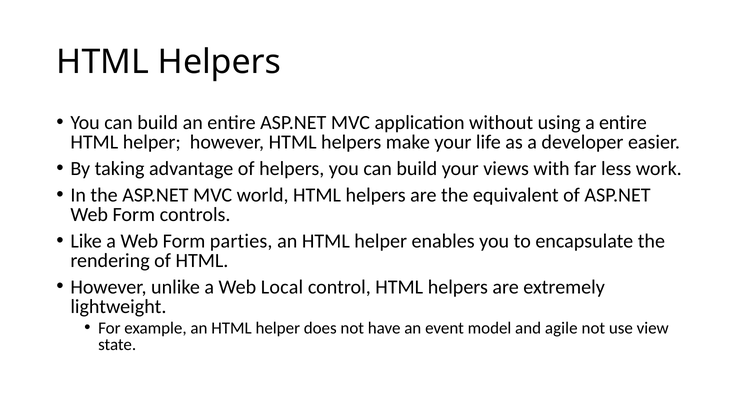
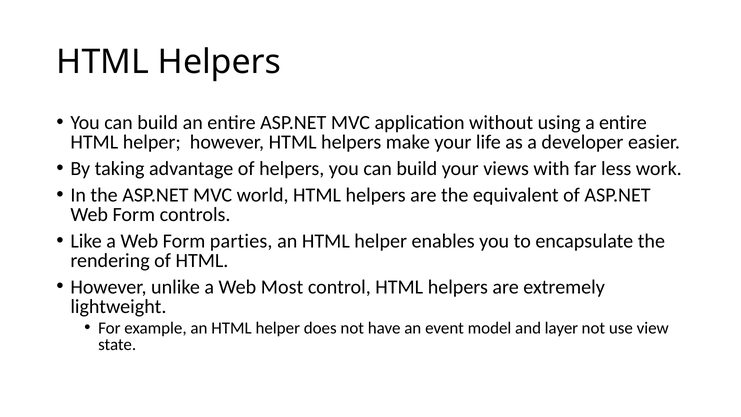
Local: Local -> Most
agile: agile -> layer
